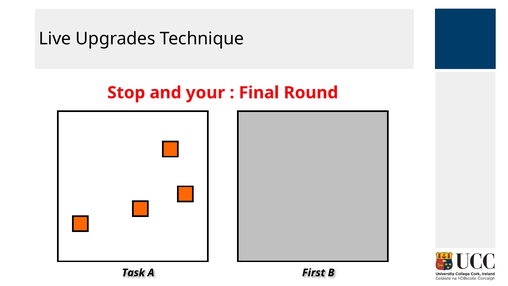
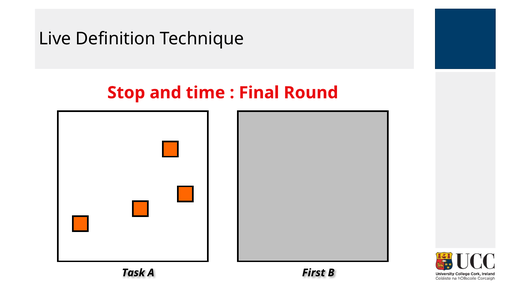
Upgrades: Upgrades -> Definition
your: your -> time
